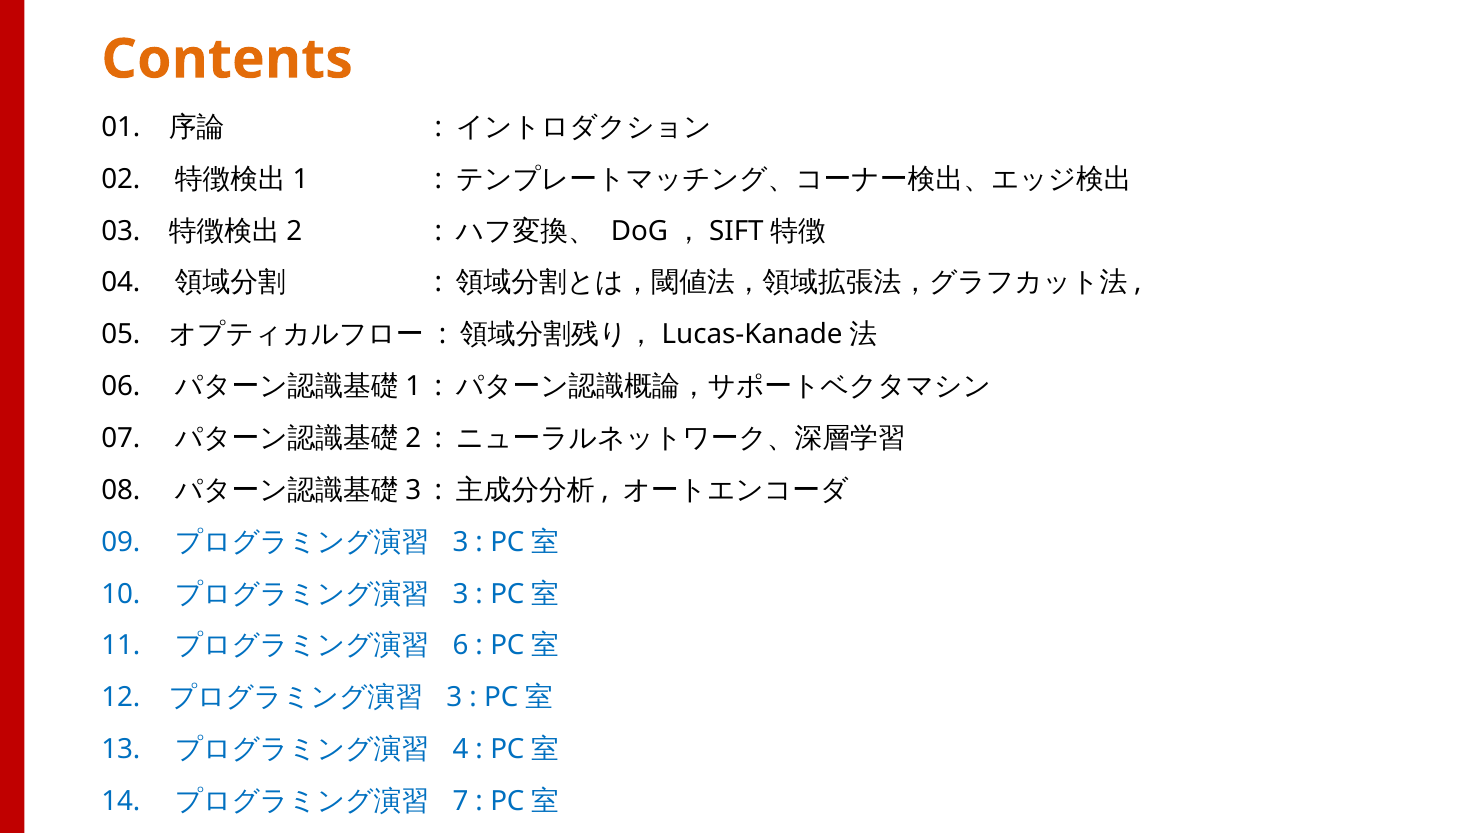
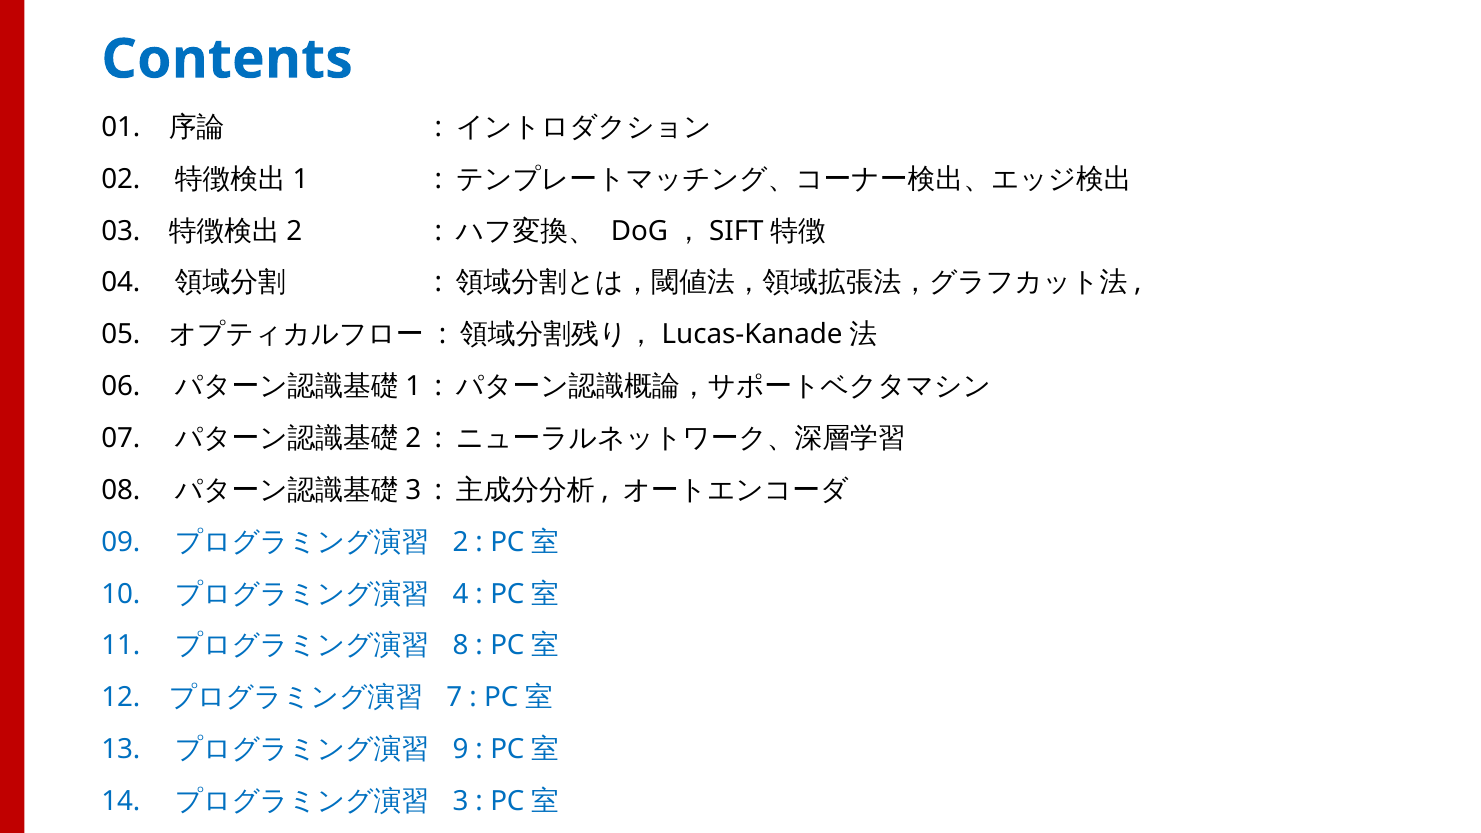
Contents colour: orange -> blue
3 at (460, 542): 3 -> 2
3 at (460, 594): 3 -> 4
6: 6 -> 8
3 at (454, 698): 3 -> 7
4: 4 -> 9
7: 7 -> 3
